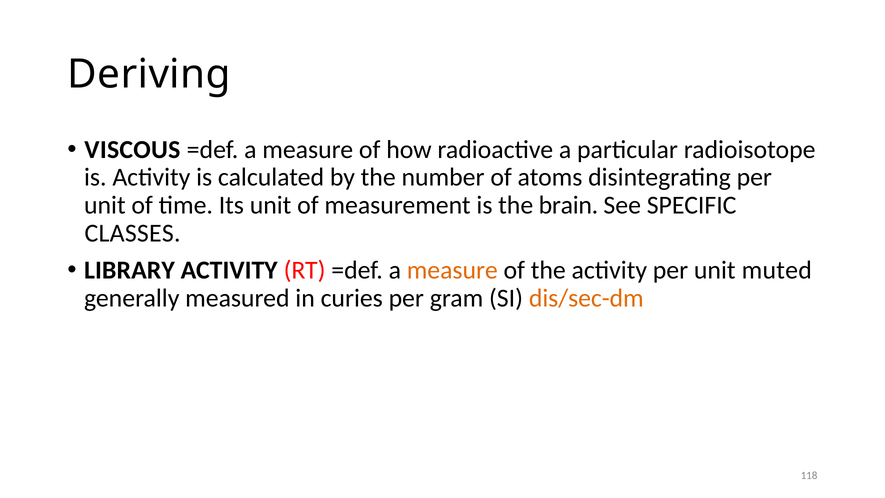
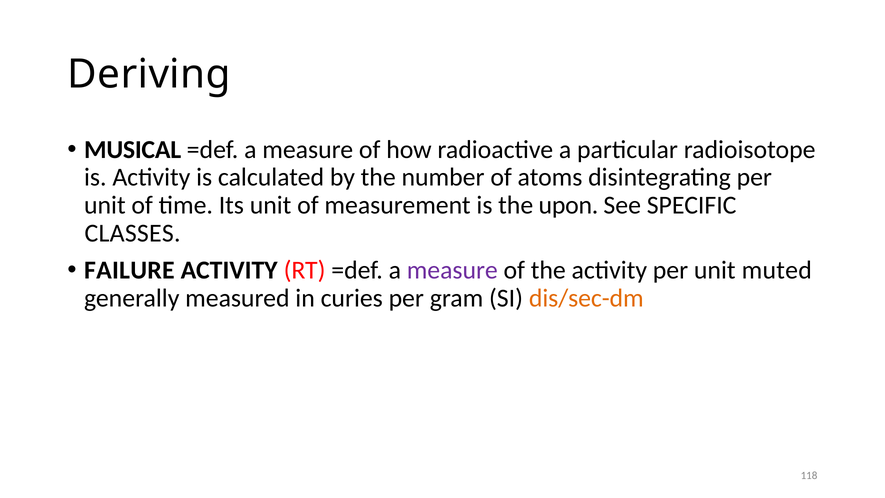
VISCOUS: VISCOUS -> MUSICAL
brain: brain -> upon
LIBRARY: LIBRARY -> FAILURE
measure at (452, 270) colour: orange -> purple
